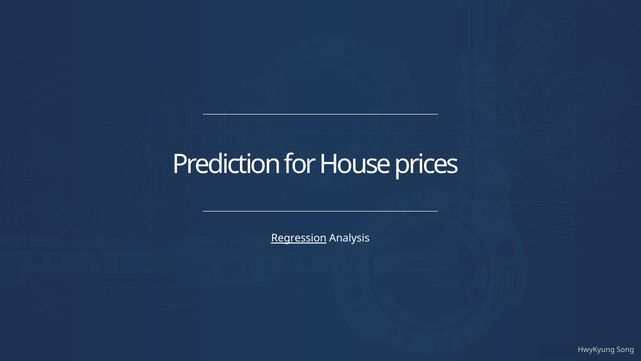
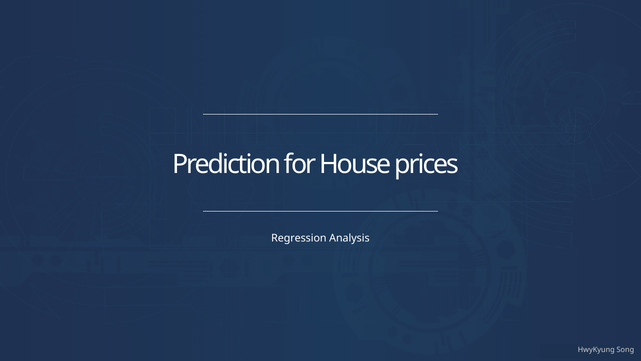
Regression underline: present -> none
